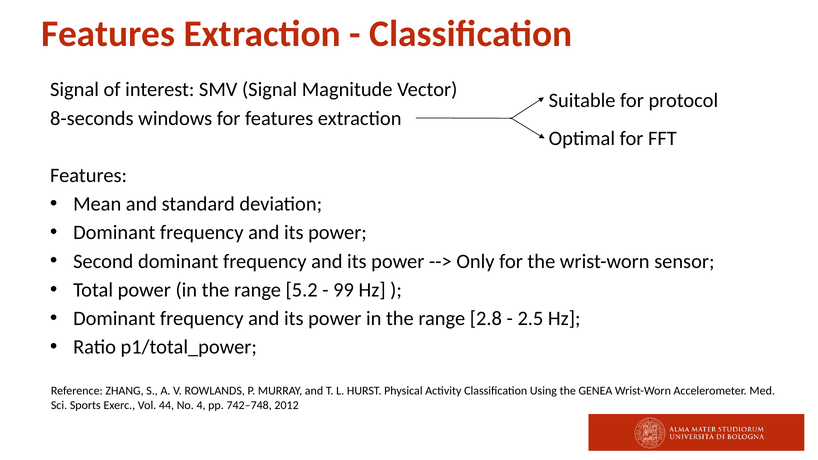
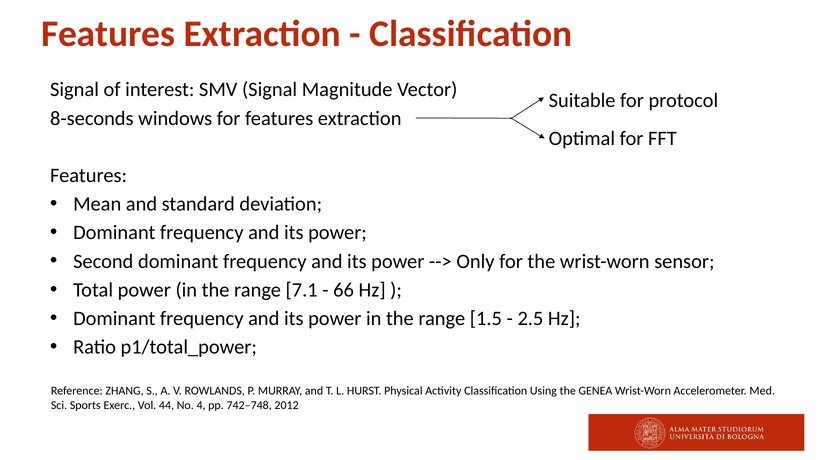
5.2: 5.2 -> 7.1
99: 99 -> 66
2.8: 2.8 -> 1.5
